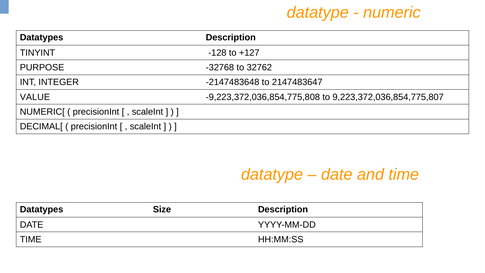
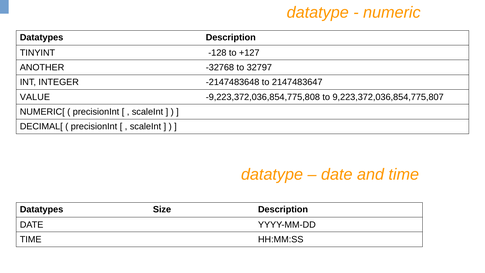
PURPOSE: PURPOSE -> ANOTHER
32762: 32762 -> 32797
